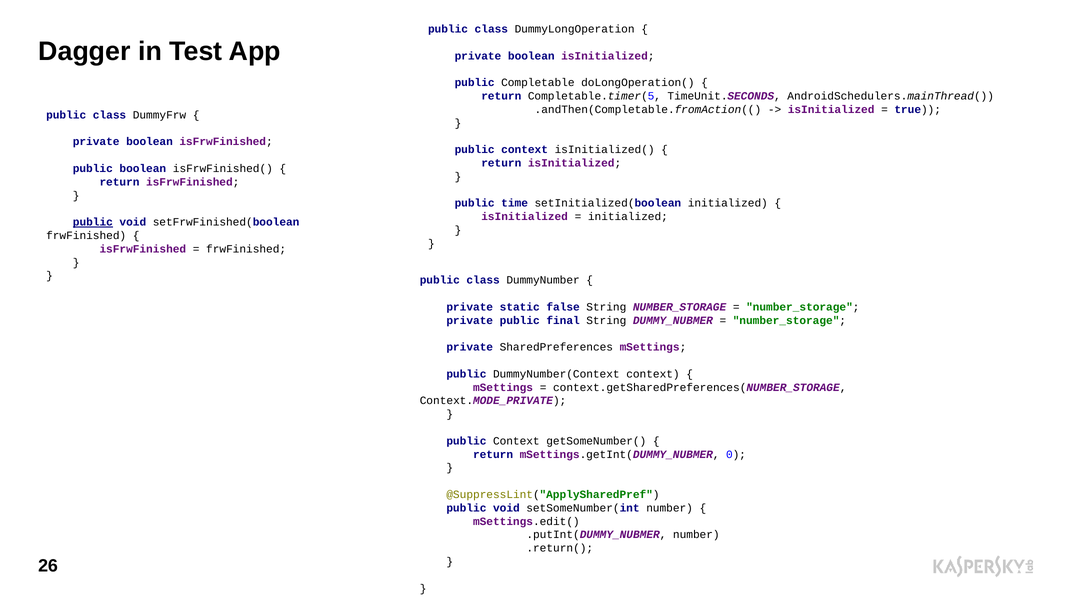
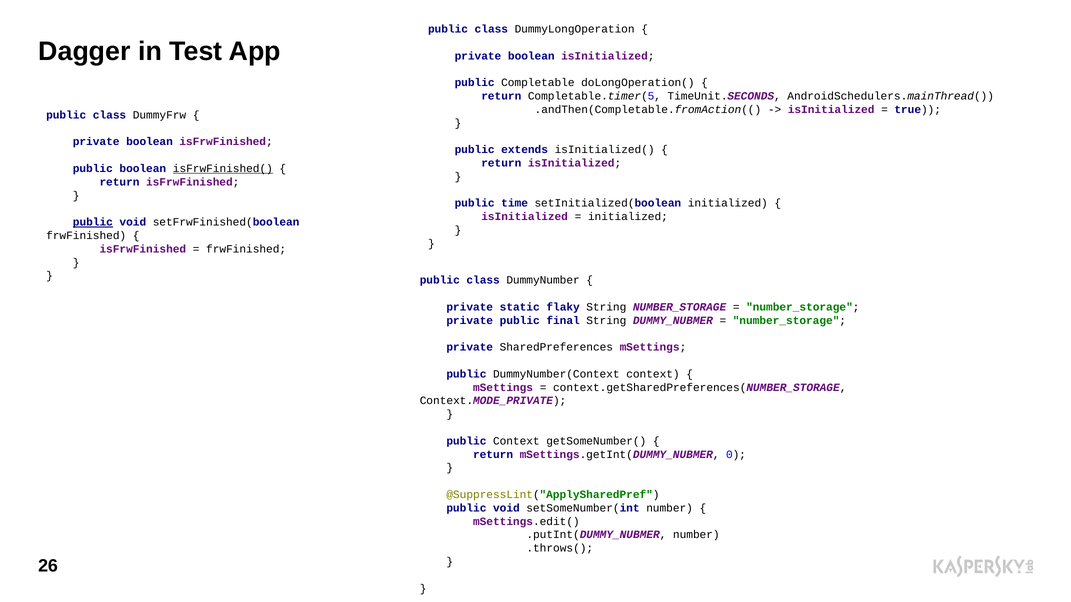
context at (525, 150): context -> extends
isFrwFinished( underline: none -> present
false: false -> flaky
.return(: .return( -> .throws(
